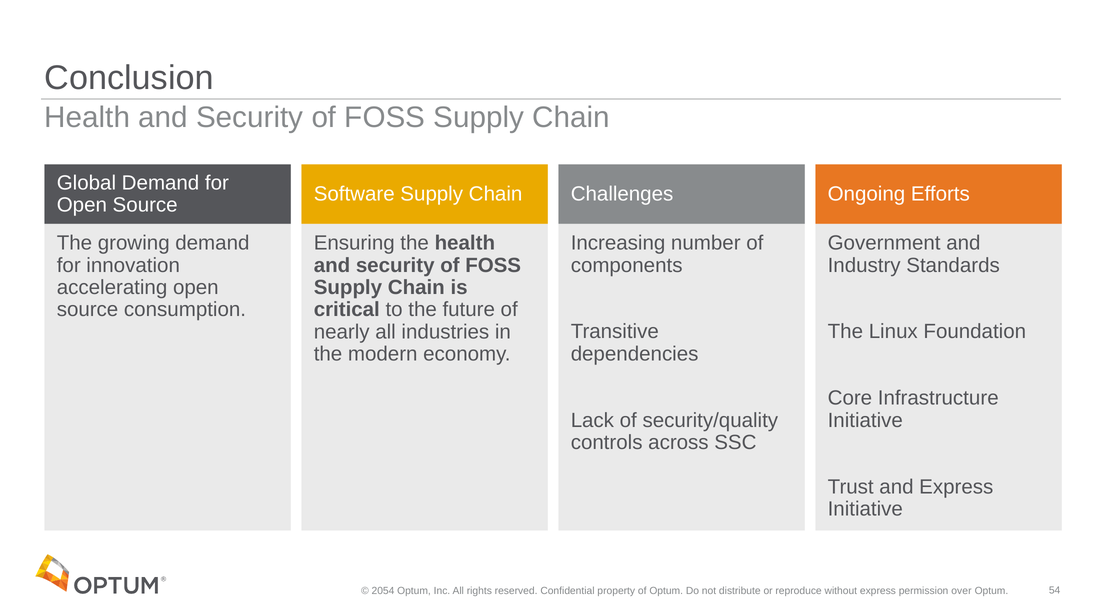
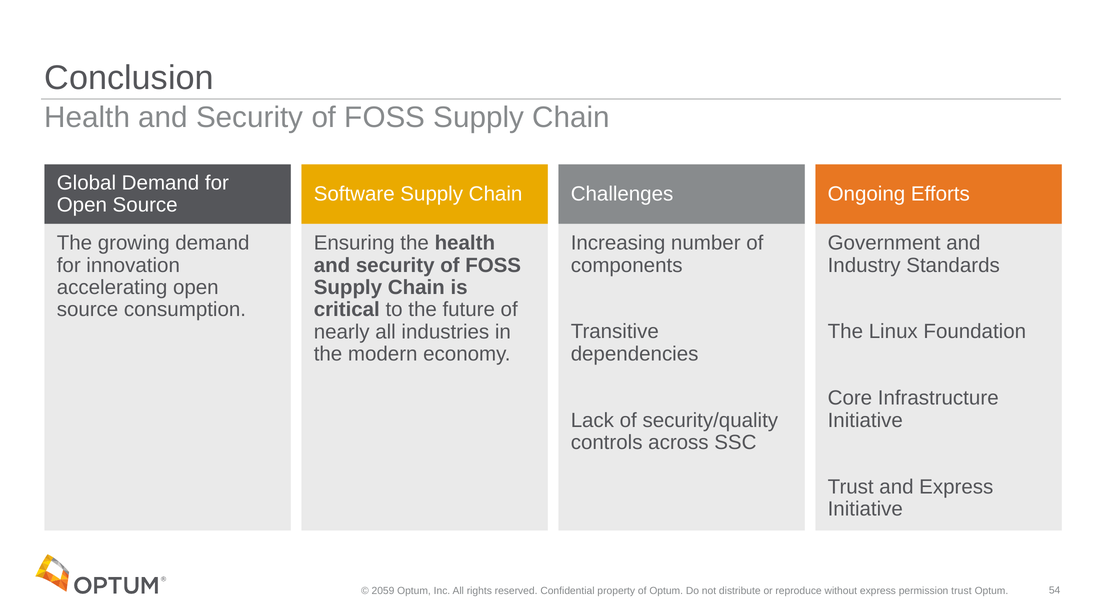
2054: 2054 -> 2059
permission over: over -> trust
